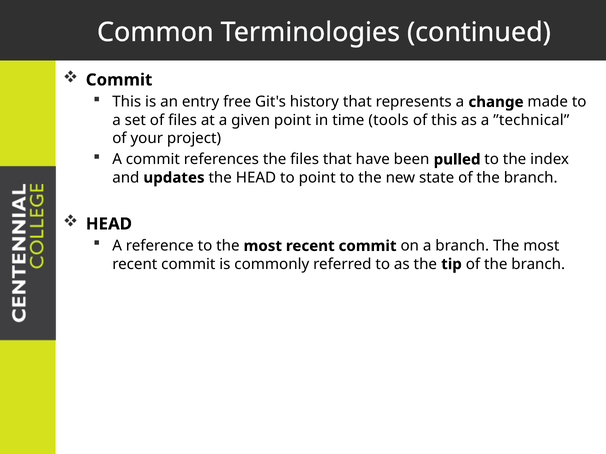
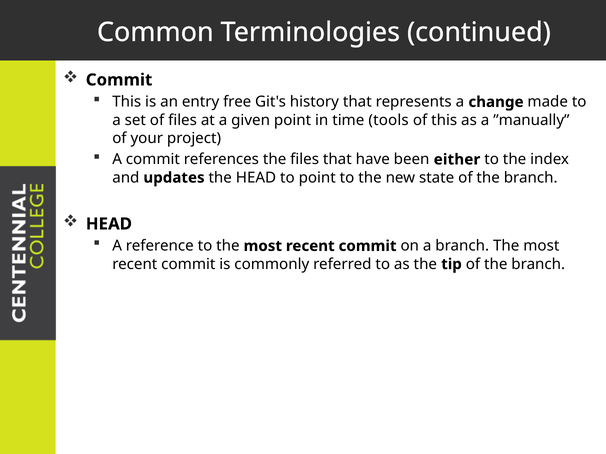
”technical: ”technical -> ”manually
pulled: pulled -> either
